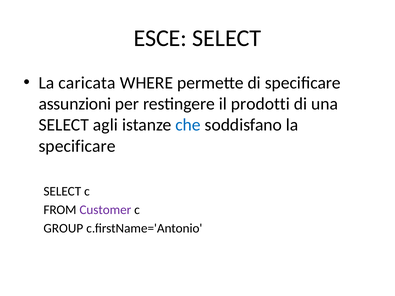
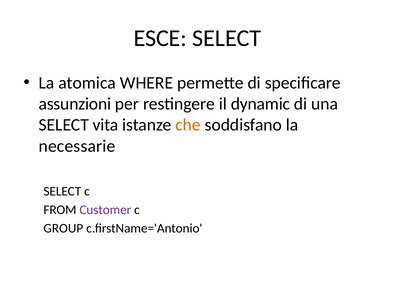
caricata: caricata -> atomica
prodotti: prodotti -> dynamic
agli: agli -> vita
che colour: blue -> orange
specificare at (77, 146): specificare -> necessarie
